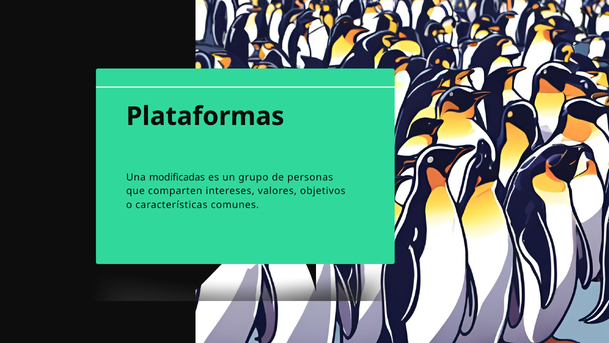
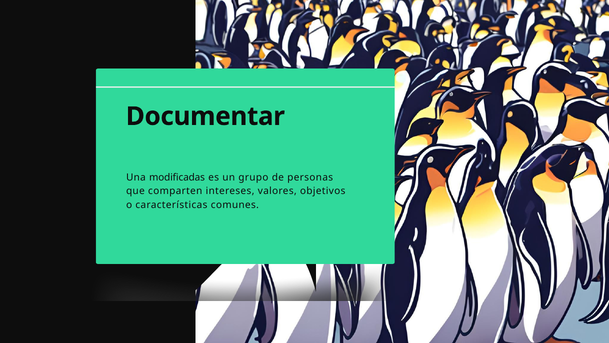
Plataformas: Plataformas -> Documentar
